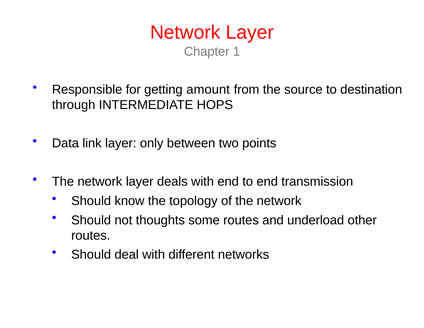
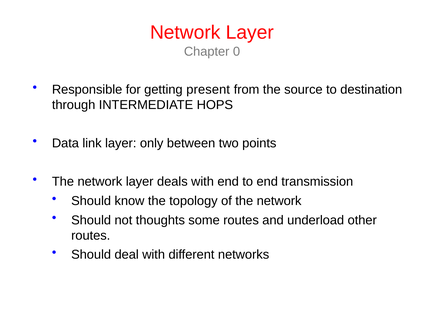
1: 1 -> 0
amount: amount -> present
